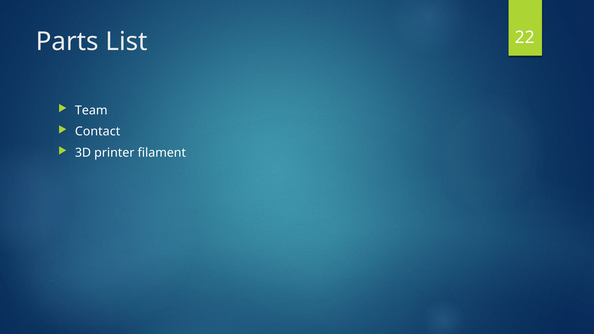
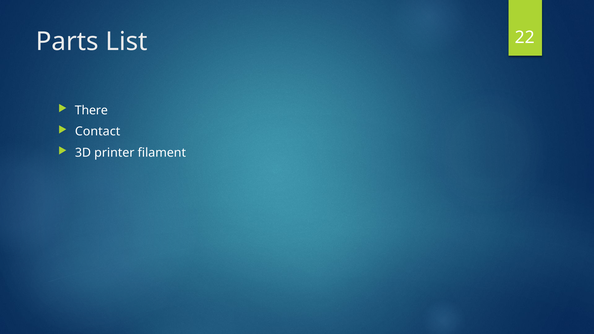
Team: Team -> There
